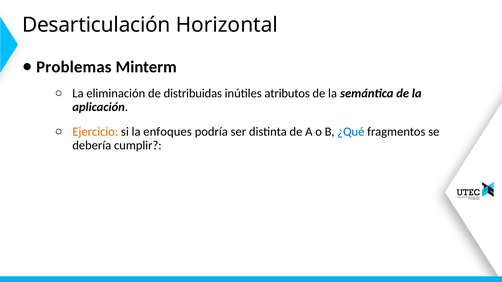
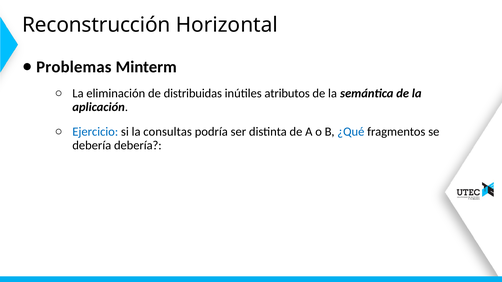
Desarticulación: Desarticulación -> Reconstrucción
Ejercicio colour: orange -> blue
enfoques: enfoques -> consultas
debería cumplir: cumplir -> debería
